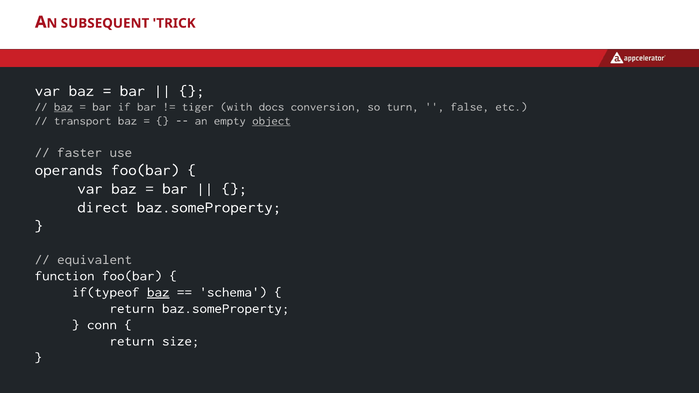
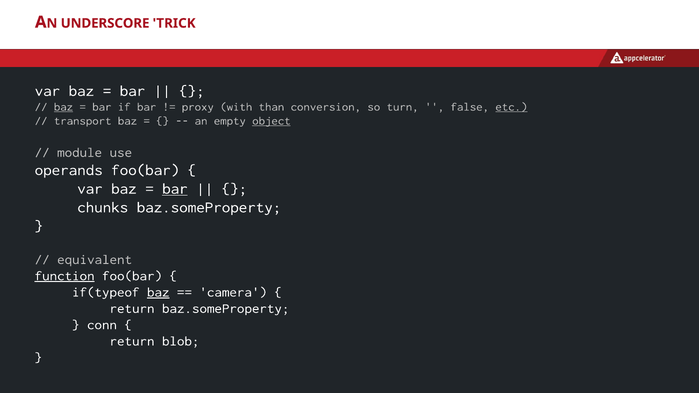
SUBSEQUENT: SUBSEQUENT -> UNDERSCORE
tiger: tiger -> proxy
docs: docs -> than
etc underline: none -> present
faster: faster -> module
bar at (175, 189) underline: none -> present
direct: direct -> chunks
function underline: none -> present
schema: schema -> camera
size: size -> blob
